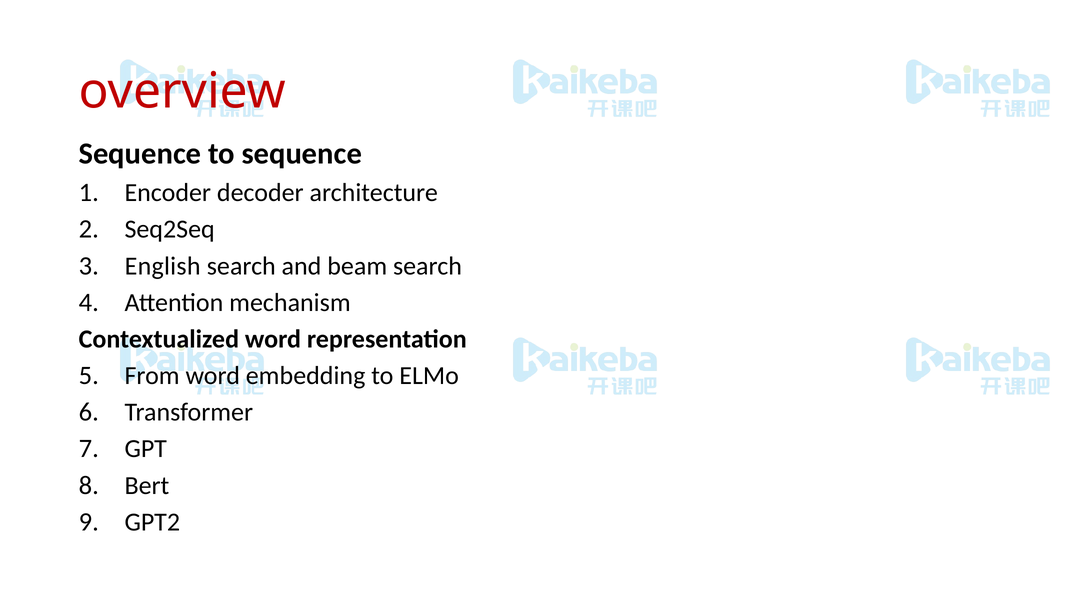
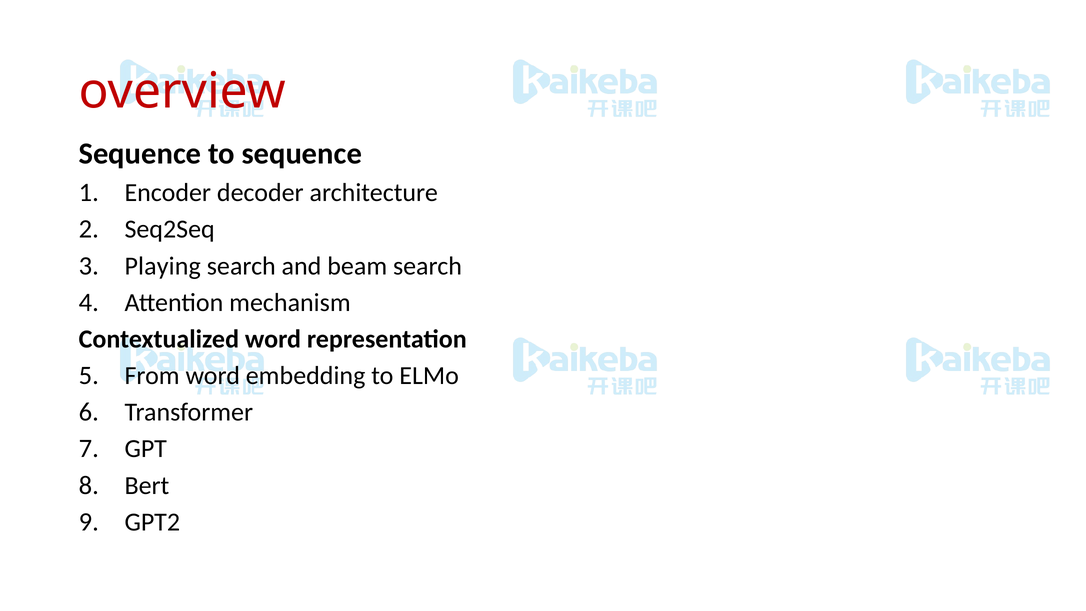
English: English -> Playing
